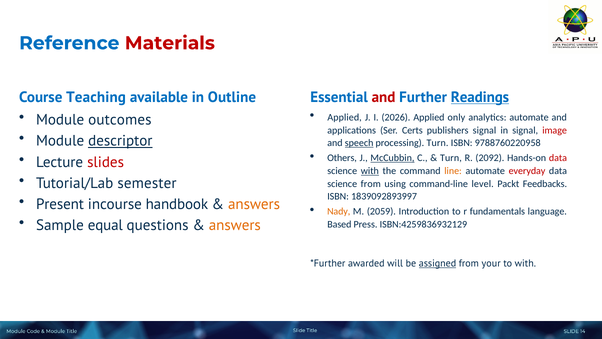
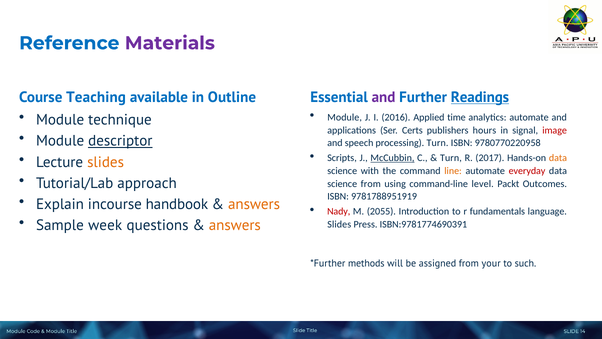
Materials colour: red -> purple
and at (384, 97) colour: red -> purple
outcomes: outcomes -> technique
Applied at (345, 117): Applied -> Module
2026: 2026 -> 2016
only: only -> time
publishers signal: signal -> hours
speech underline: present -> none
9788760220958: 9788760220958 -> 9780770220958
Others: Others -> Scripts
2092: 2092 -> 2017
data at (558, 158) colour: red -> orange
slides at (106, 162) colour: red -> orange
with at (370, 171) underline: present -> none
semester: semester -> approach
Feedbacks: Feedbacks -> Outcomes
1839092893997: 1839092893997 -> 9781788951919
Present: Present -> Explain
Nady colour: orange -> red
2059: 2059 -> 2055
equal: equal -> week
Based at (339, 224): Based -> Slides
ISBN:4259836932129: ISBN:4259836932129 -> ISBN:9781774690391
awarded: awarded -> methods
assigned underline: present -> none
to with: with -> such
